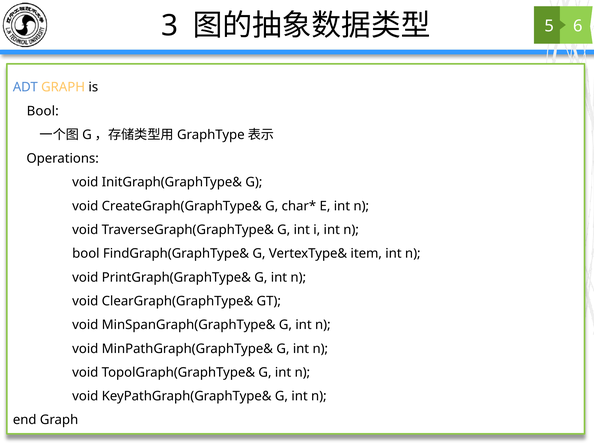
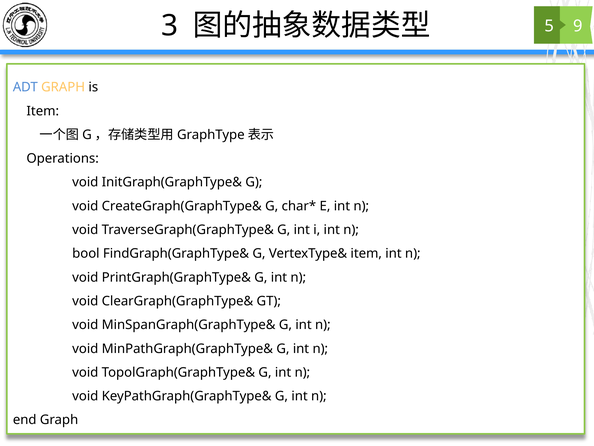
6: 6 -> 9
Bool at (43, 111): Bool -> Item
